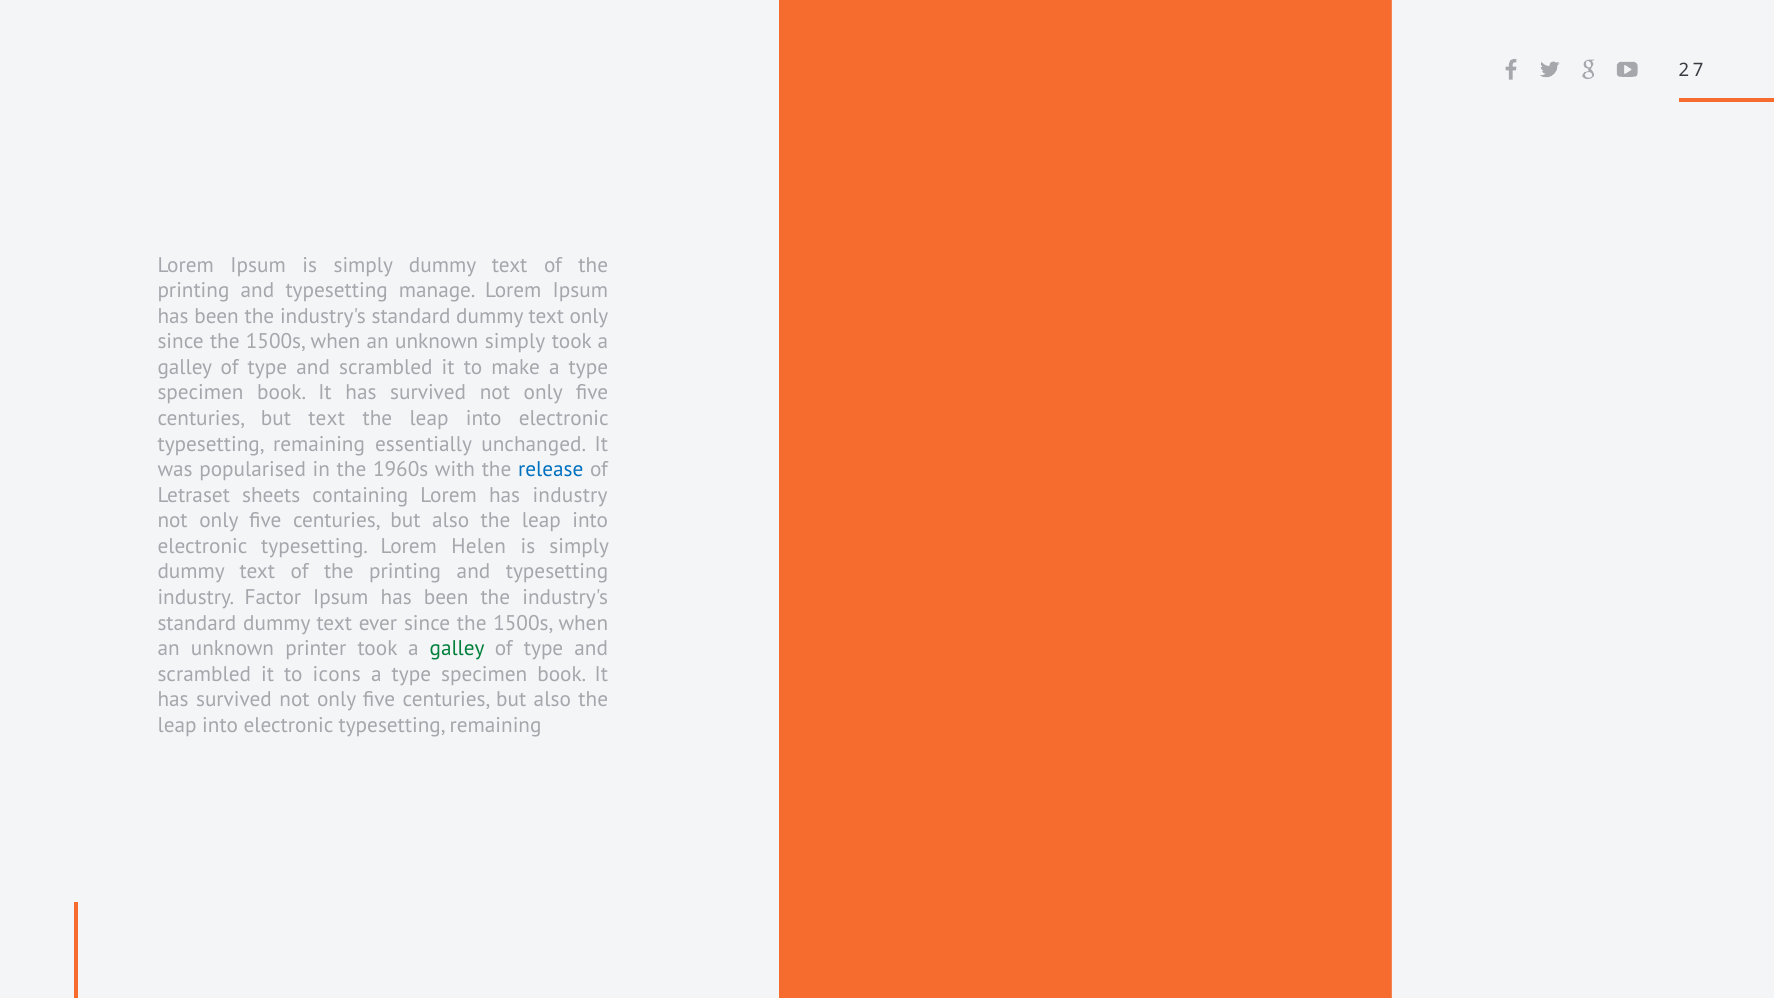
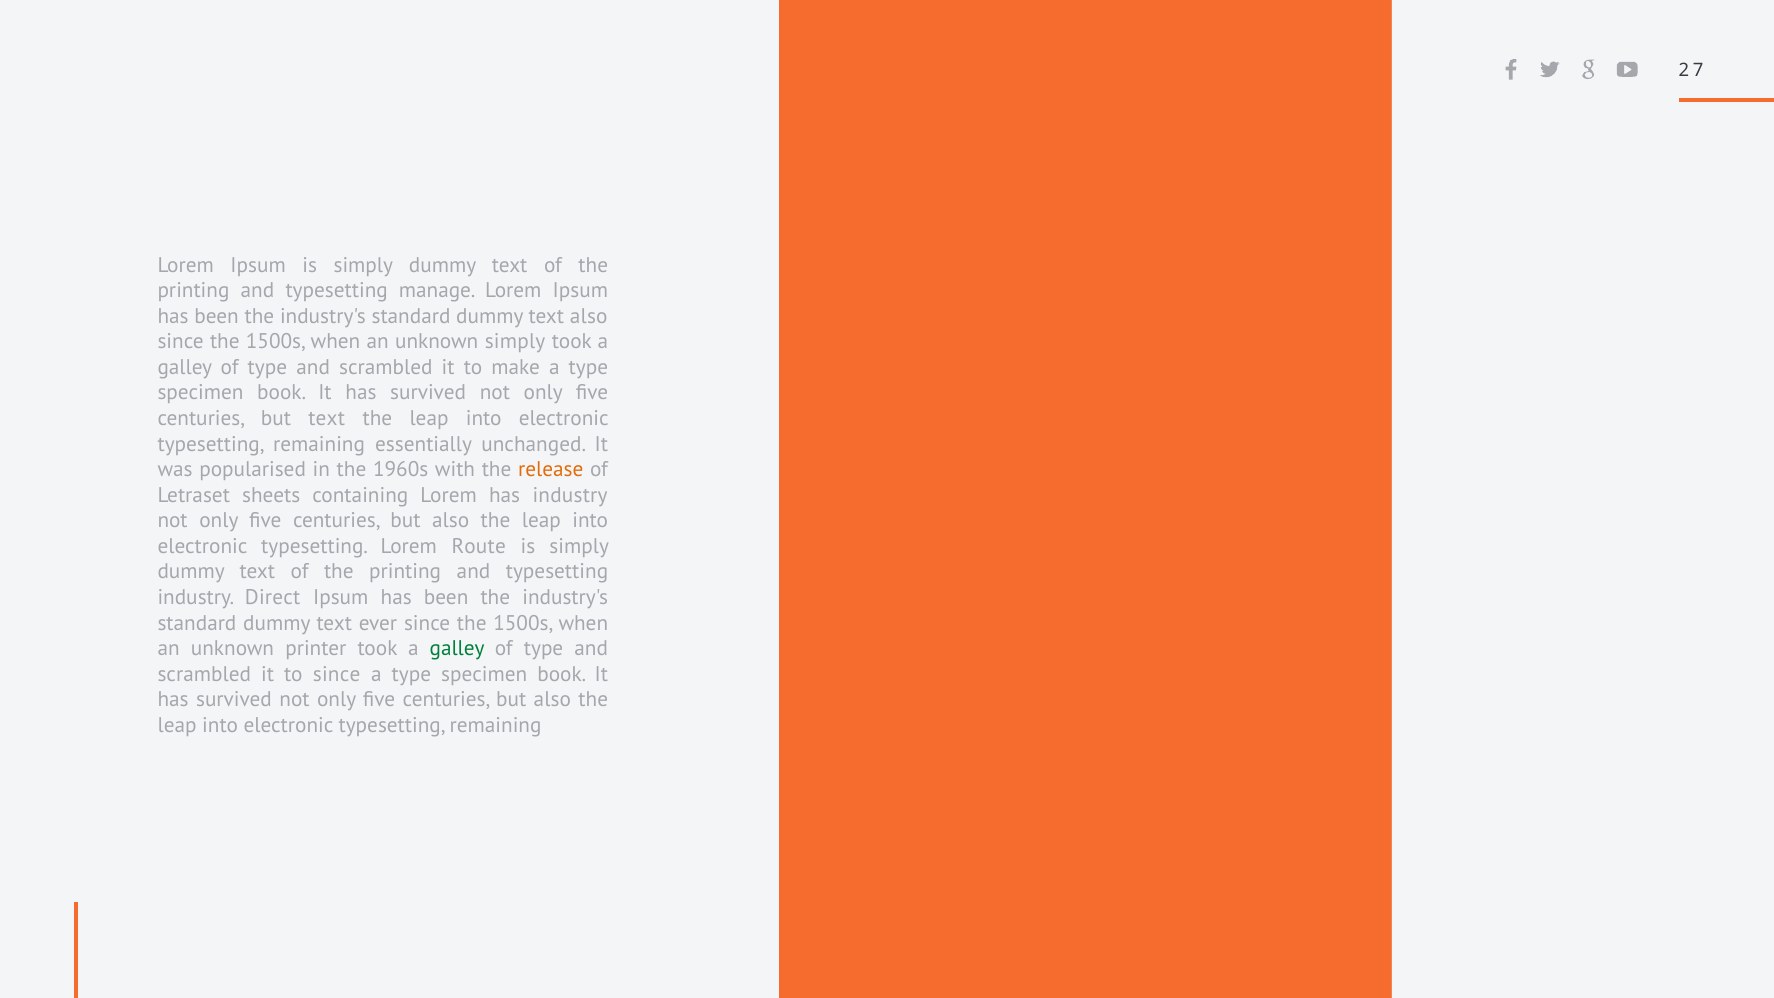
text only: only -> also
release colour: blue -> orange
Helen: Helen -> Route
Factor: Factor -> Direct
to icons: icons -> since
